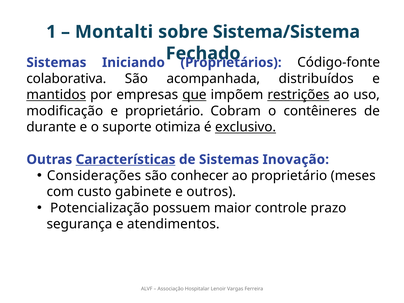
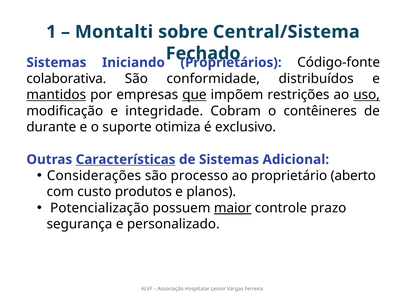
Sistema/Sistema: Sistema/Sistema -> Central/Sistema
acompanhada: acompanhada -> conformidade
restrições underline: present -> none
uso underline: none -> present
e proprietário: proprietário -> integridade
exclusivo underline: present -> none
Inovação: Inovação -> Adicional
conhecer: conhecer -> processo
meses: meses -> aberto
gabinete: gabinete -> produtos
outros: outros -> planos
maior underline: none -> present
atendimentos: atendimentos -> personalizado
